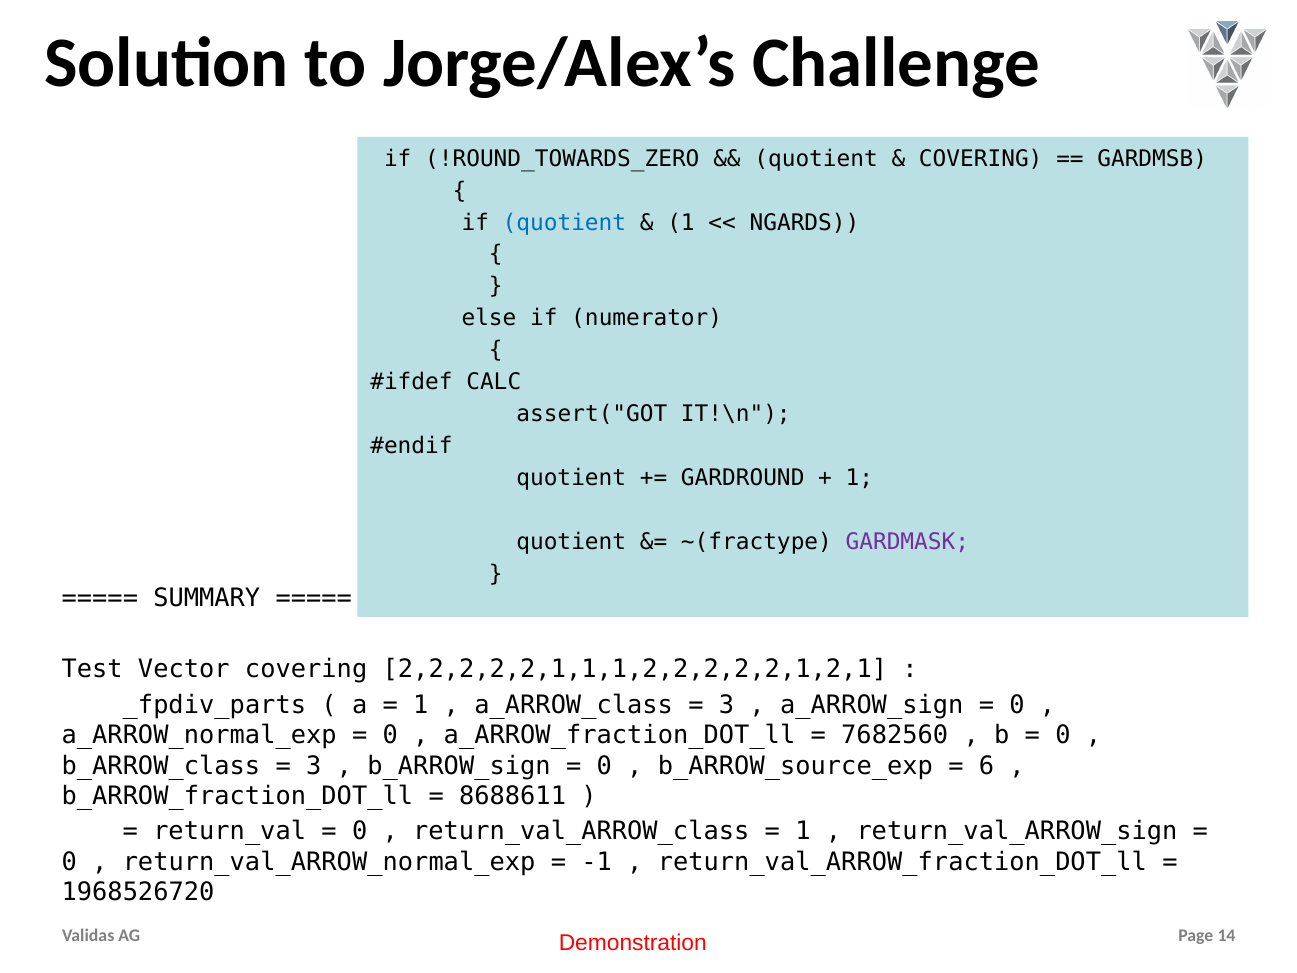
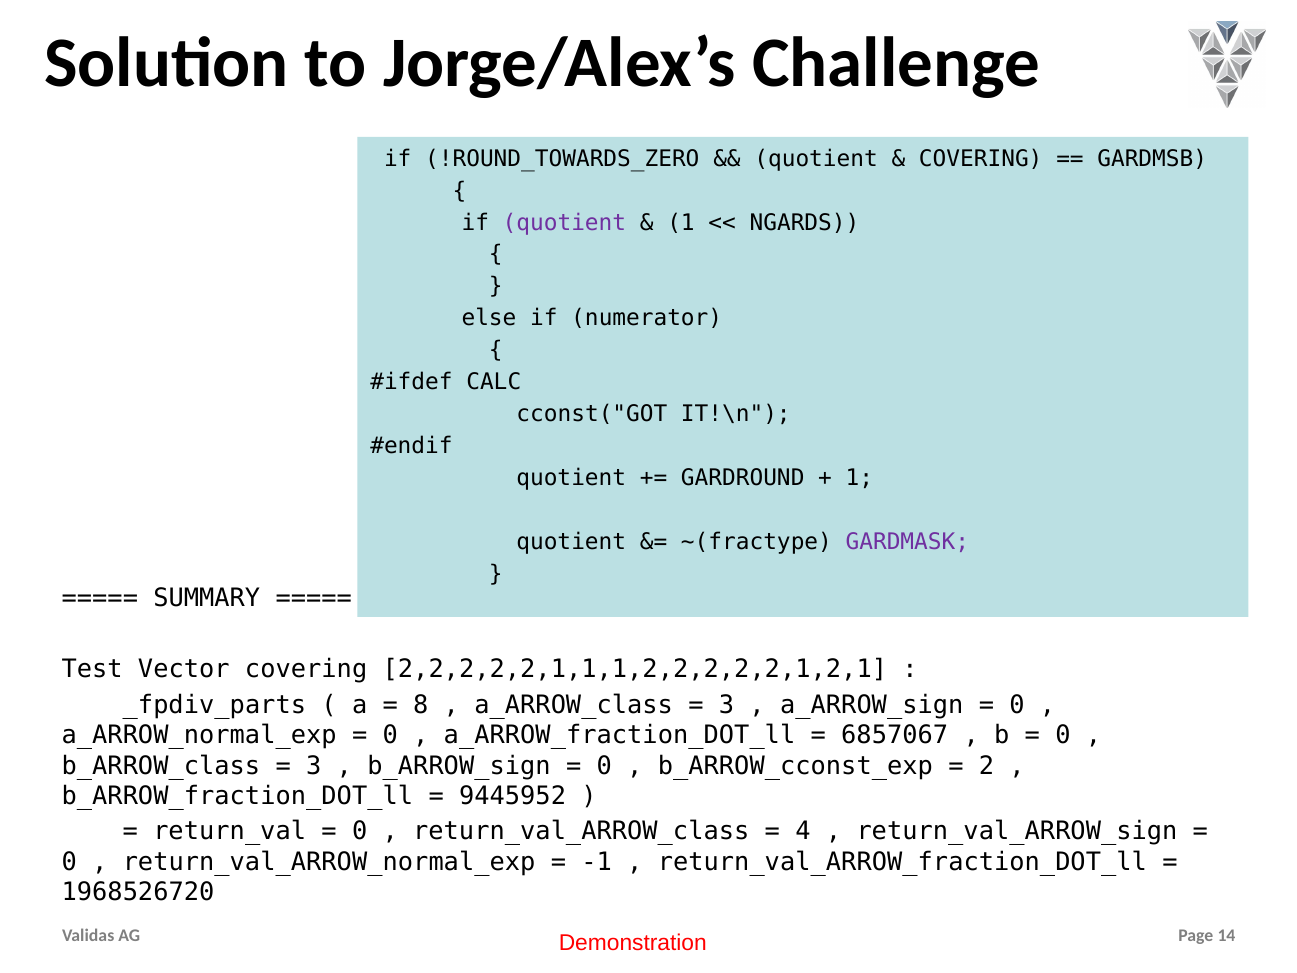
quotient at (564, 222) colour: blue -> purple
assert("GOT: assert("GOT -> cconst("GOT
1 at (421, 705): 1 -> 8
7682560: 7682560 -> 6857067
b_ARROW_source_exp: b_ARROW_source_exp -> b_ARROW_cconst_exp
6: 6 -> 2
8688611: 8688611 -> 9445952
1 at (803, 831): 1 -> 4
